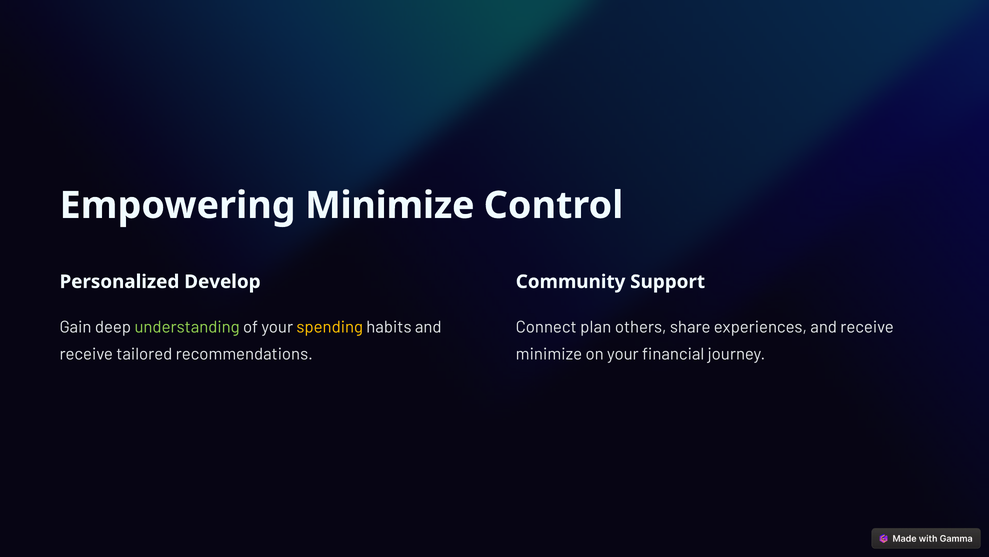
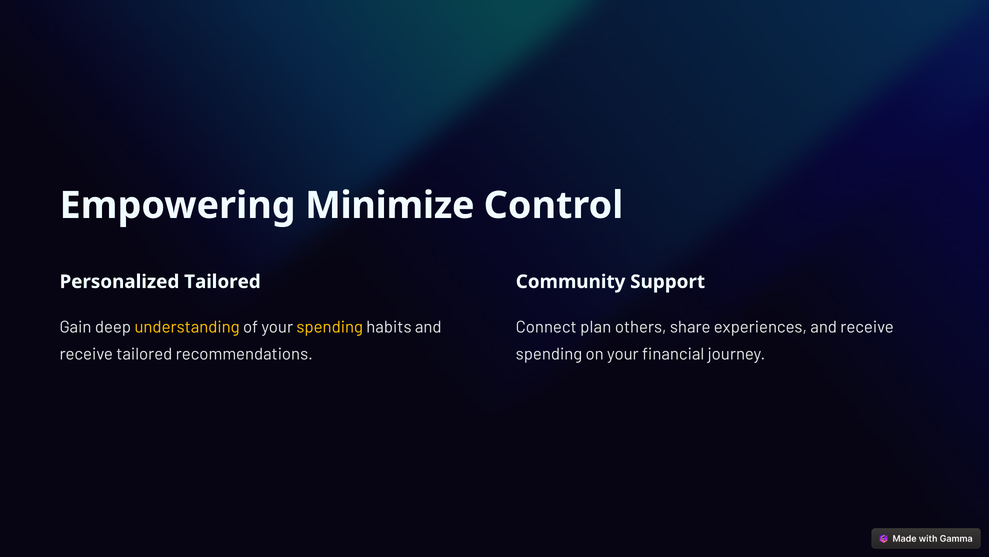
Personalized Develop: Develop -> Tailored
understanding colour: light green -> yellow
minimize at (549, 354): minimize -> spending
